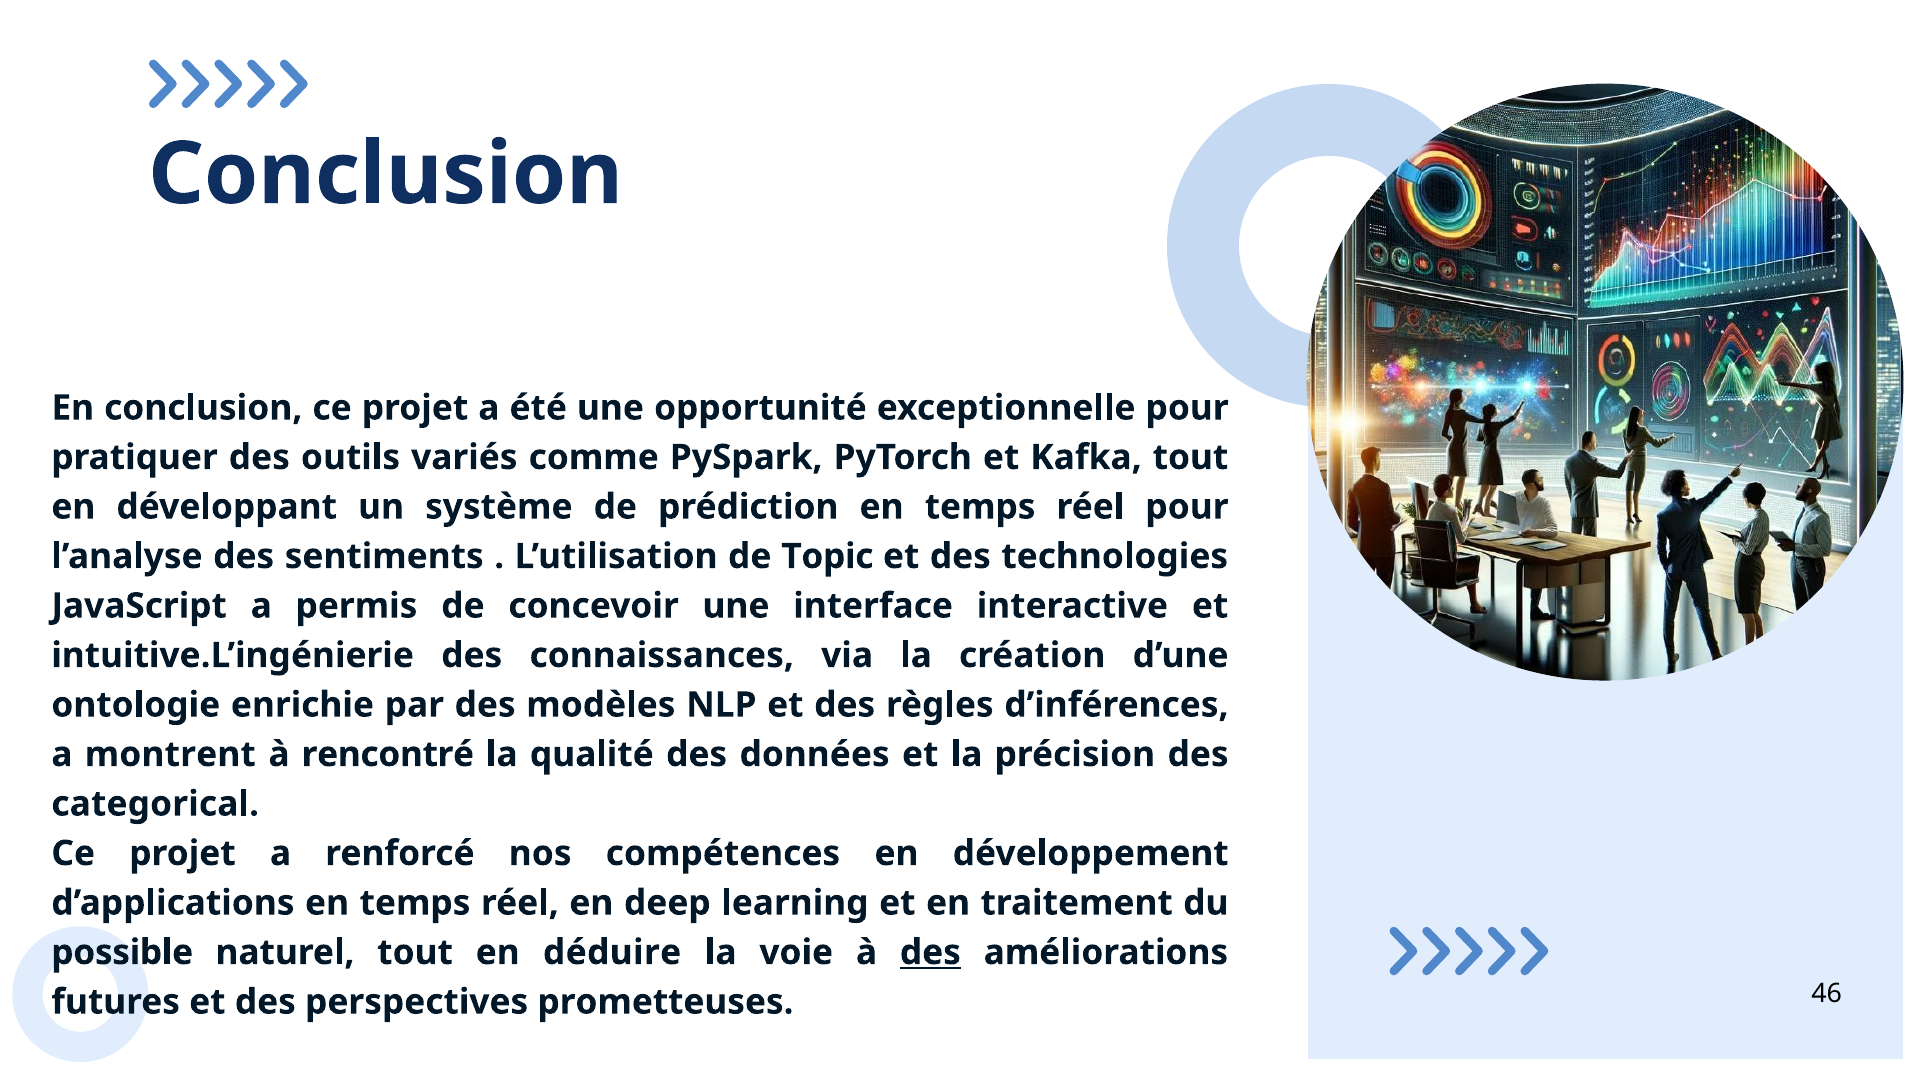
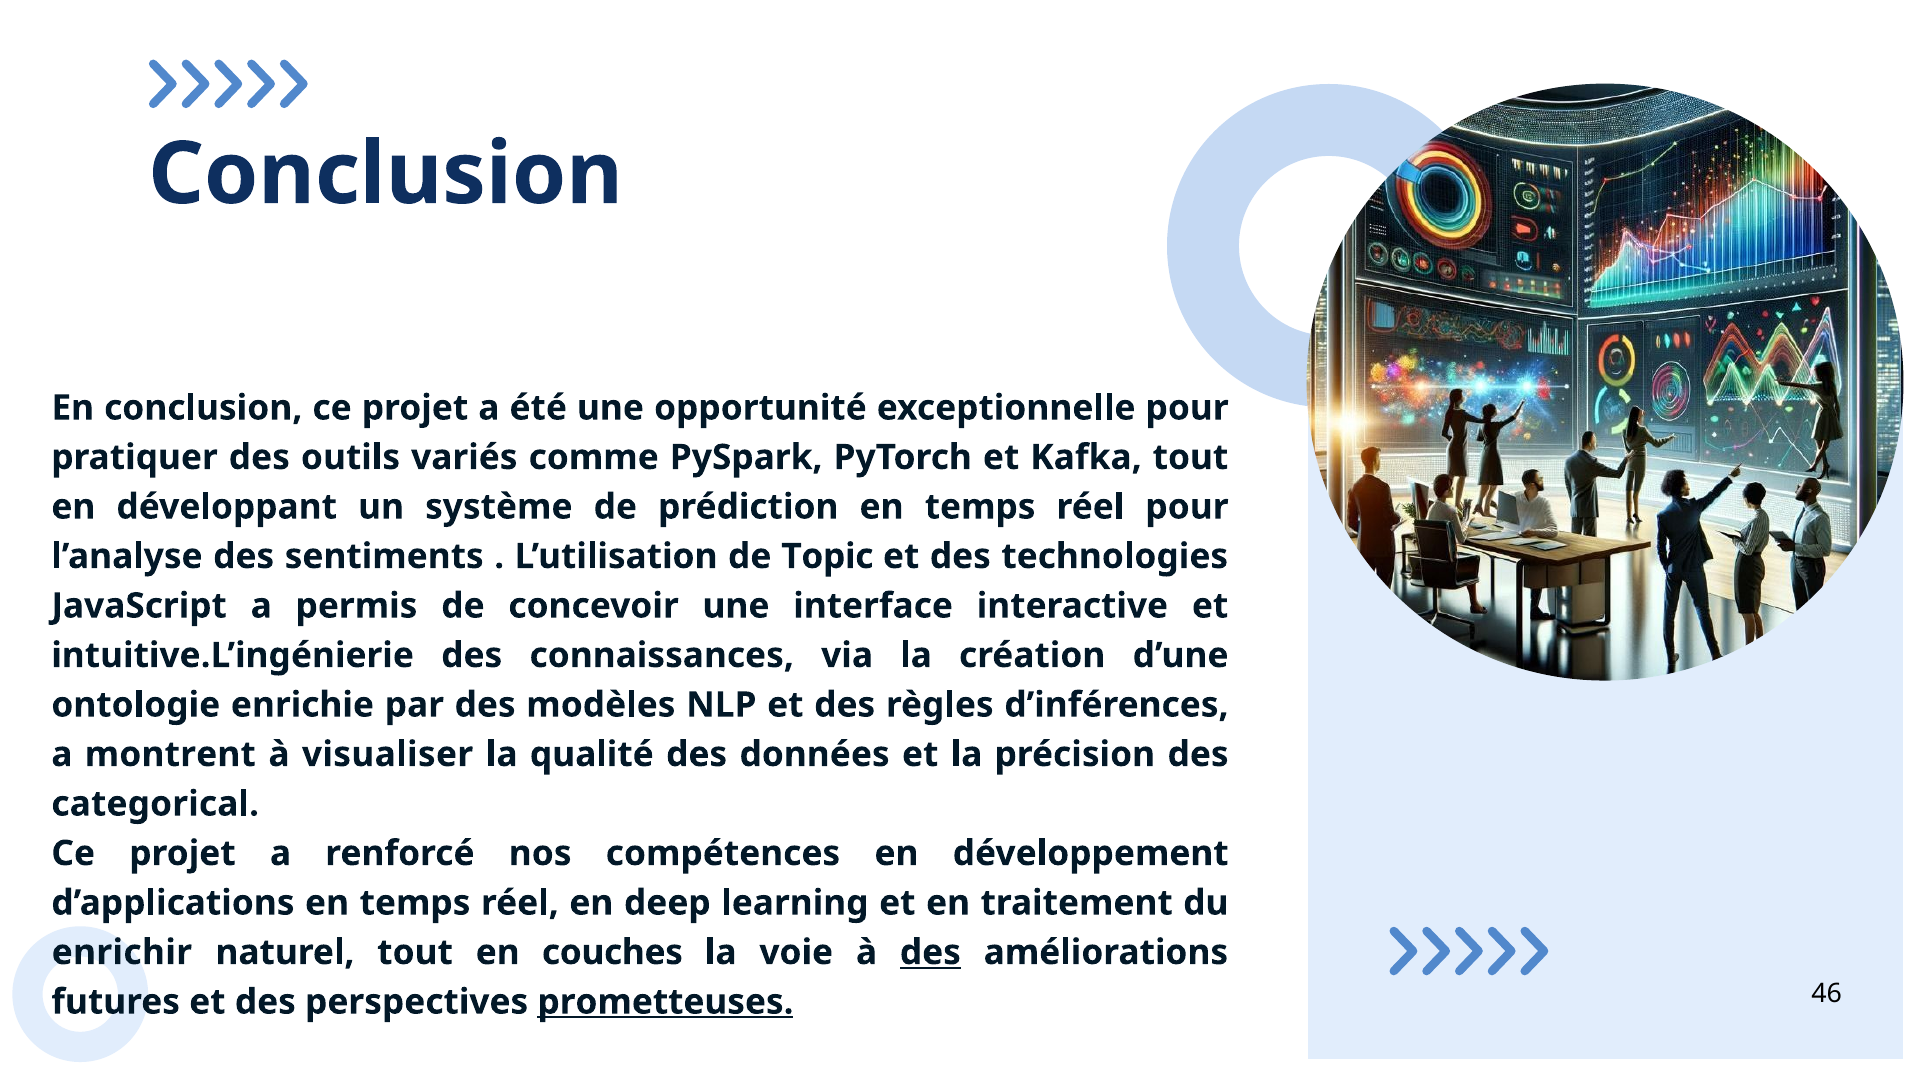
rencontré: rencontré -> visualiser
possible: possible -> enrichir
déduire: déduire -> couches
prometteuses underline: none -> present
